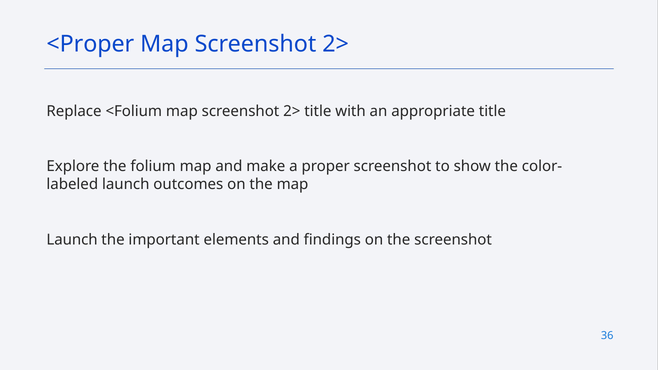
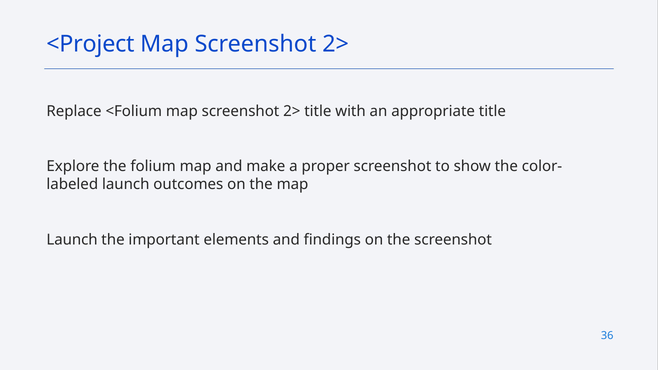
<Proper: <Proper -> <Project
